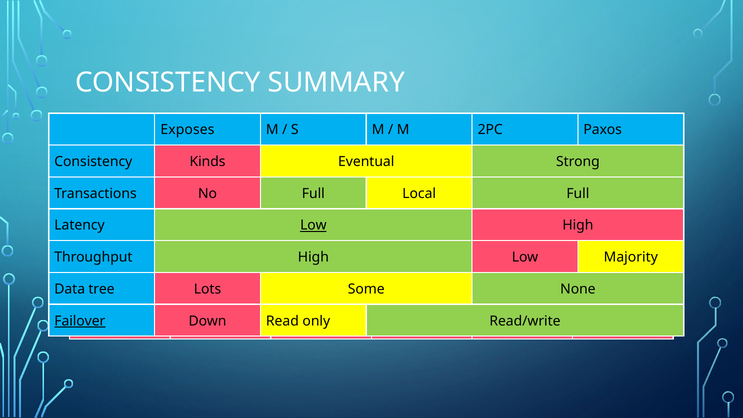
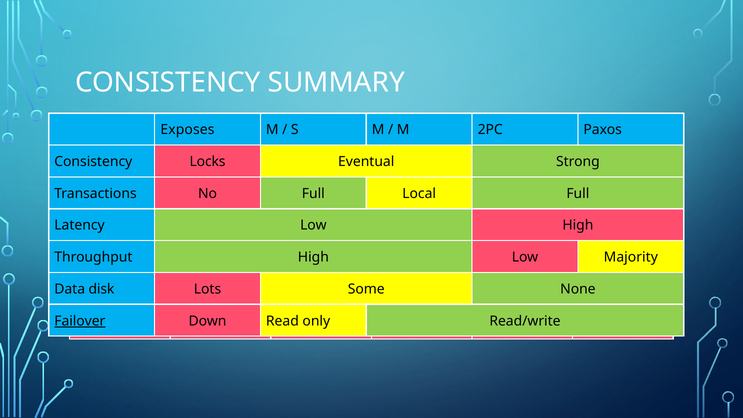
Kinds: Kinds -> Locks
Low at (313, 225) underline: present -> none
tree: tree -> disk
